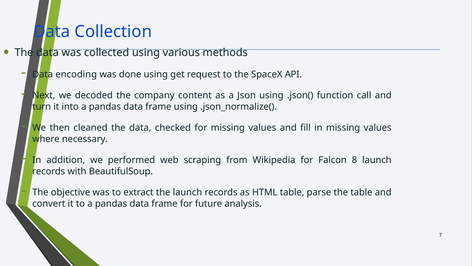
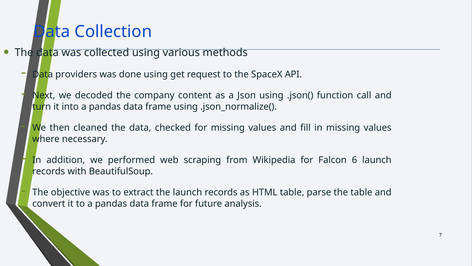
encoding: encoding -> providers
8: 8 -> 6
